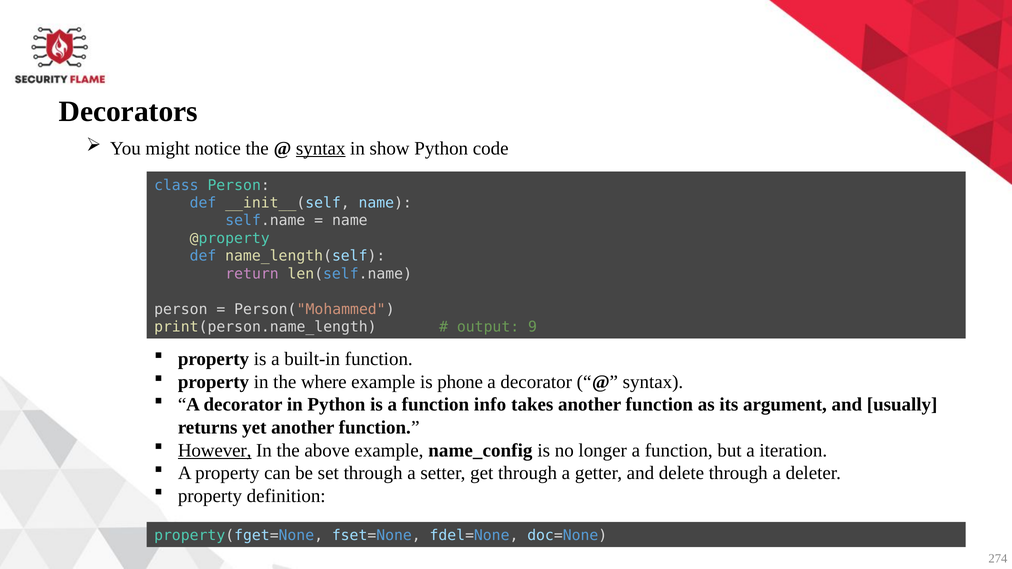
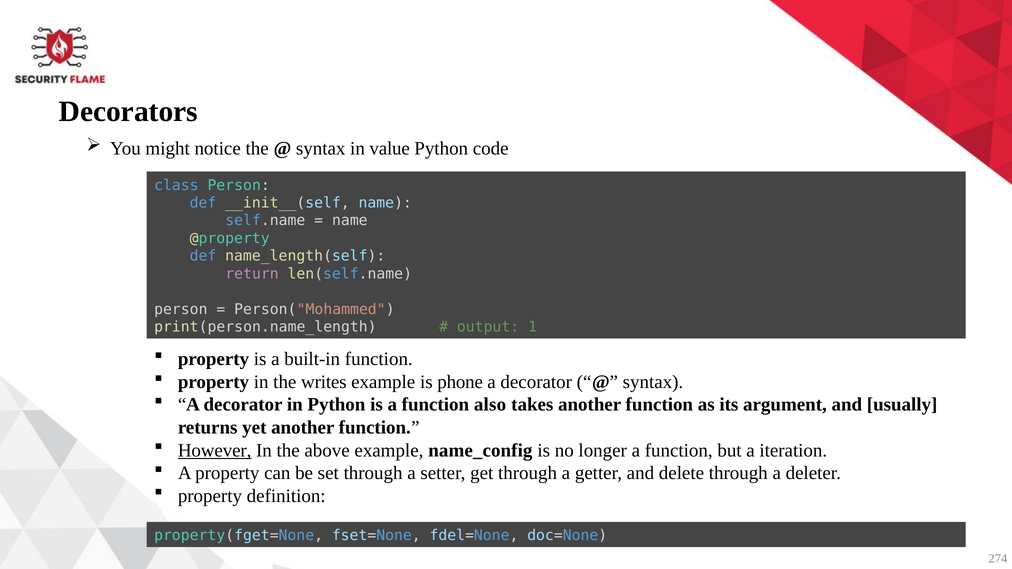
syntax at (321, 148) underline: present -> none
show: show -> value
9: 9 -> 1
where: where -> writes
info: info -> also
